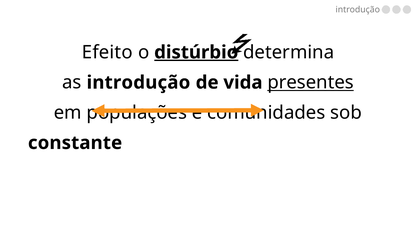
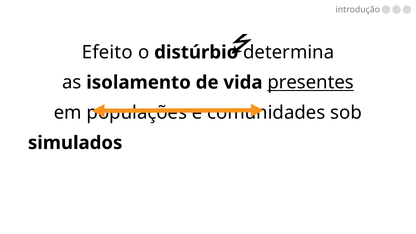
distúrbio underline: present -> none
as introdução: introdução -> isolamento
constante: constante -> simulados
